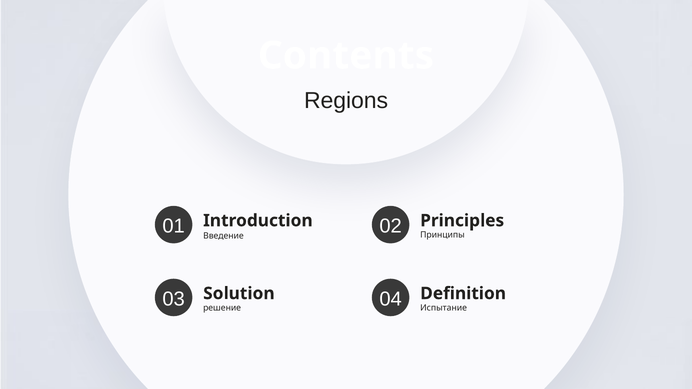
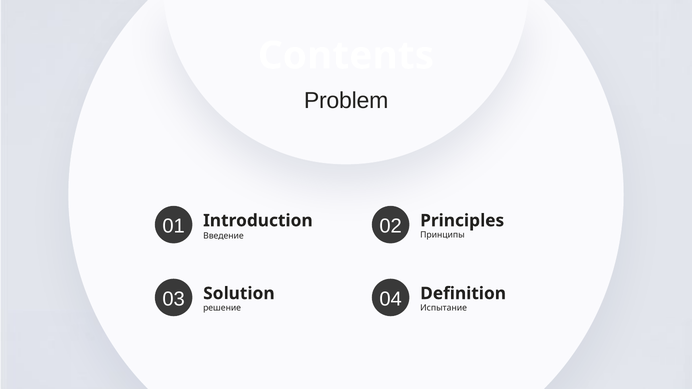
Regions: Regions -> Problem
